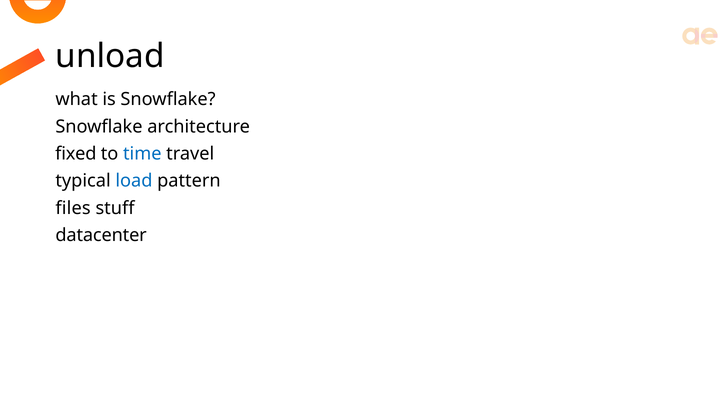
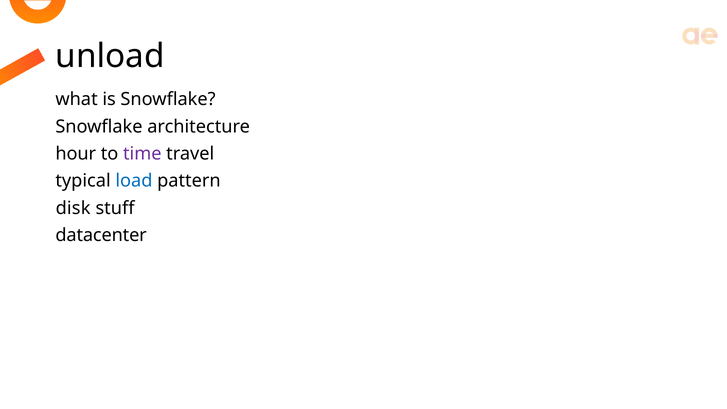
fixed: fixed -> hour
time colour: blue -> purple
files: files -> disk
